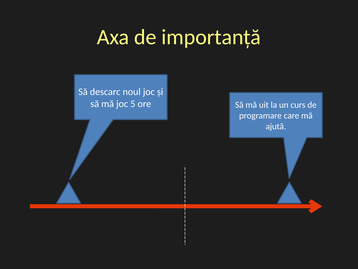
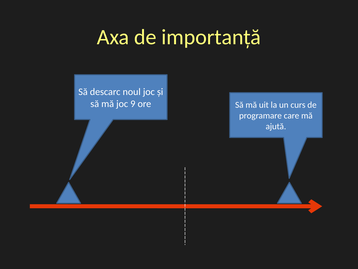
5: 5 -> 9
